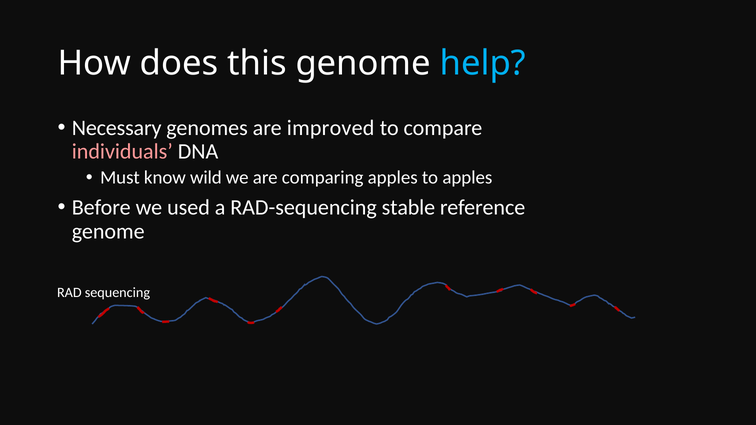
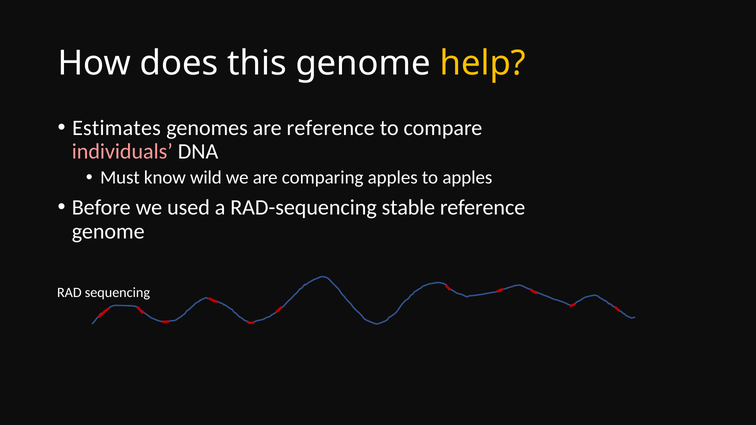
help colour: light blue -> yellow
Necessary: Necessary -> Estimates
are improved: improved -> reference
